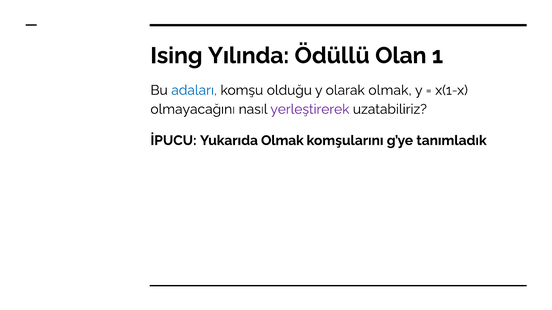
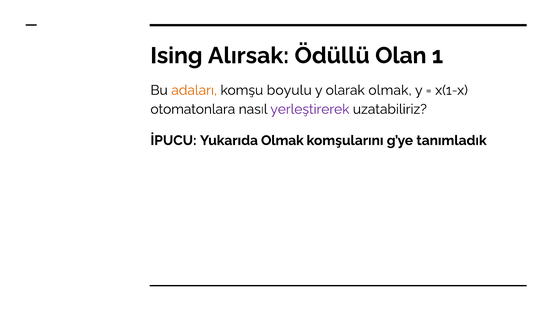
Yılında: Yılında -> Alırsak
adaları colour: blue -> orange
olduğu: olduğu -> boyulu
olmayacağını: olmayacağını -> otomatonlara
